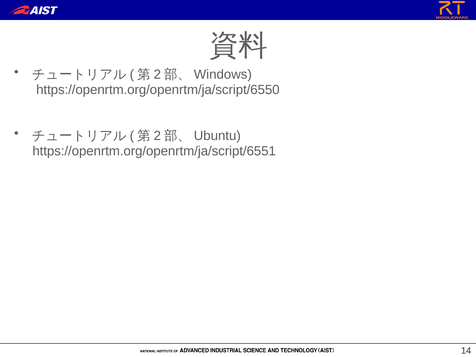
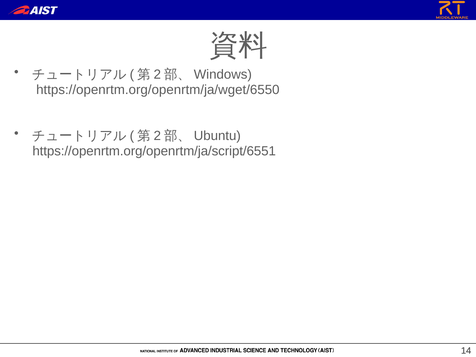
https://openrtm.org/openrtm/ja/script/6550: https://openrtm.org/openrtm/ja/script/6550 -> https://openrtm.org/openrtm/ja/wget/6550
